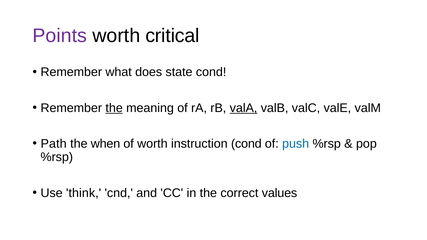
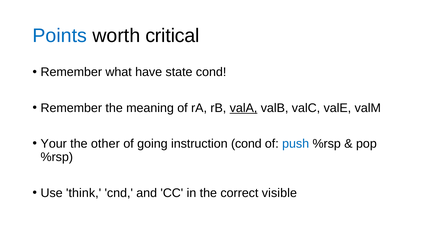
Points colour: purple -> blue
does: does -> have
the at (114, 108) underline: present -> none
Path: Path -> Your
when: when -> other
of worth: worth -> going
values: values -> visible
